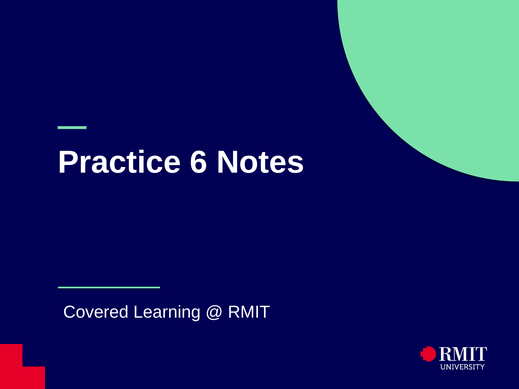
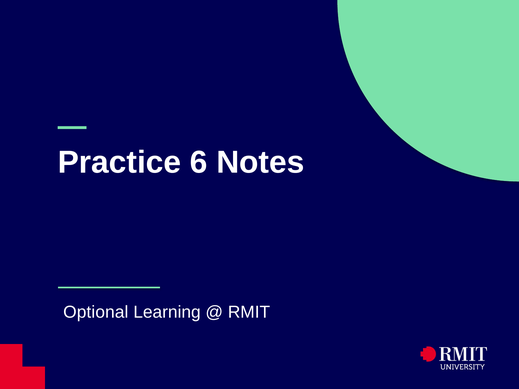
Covered: Covered -> Optional
